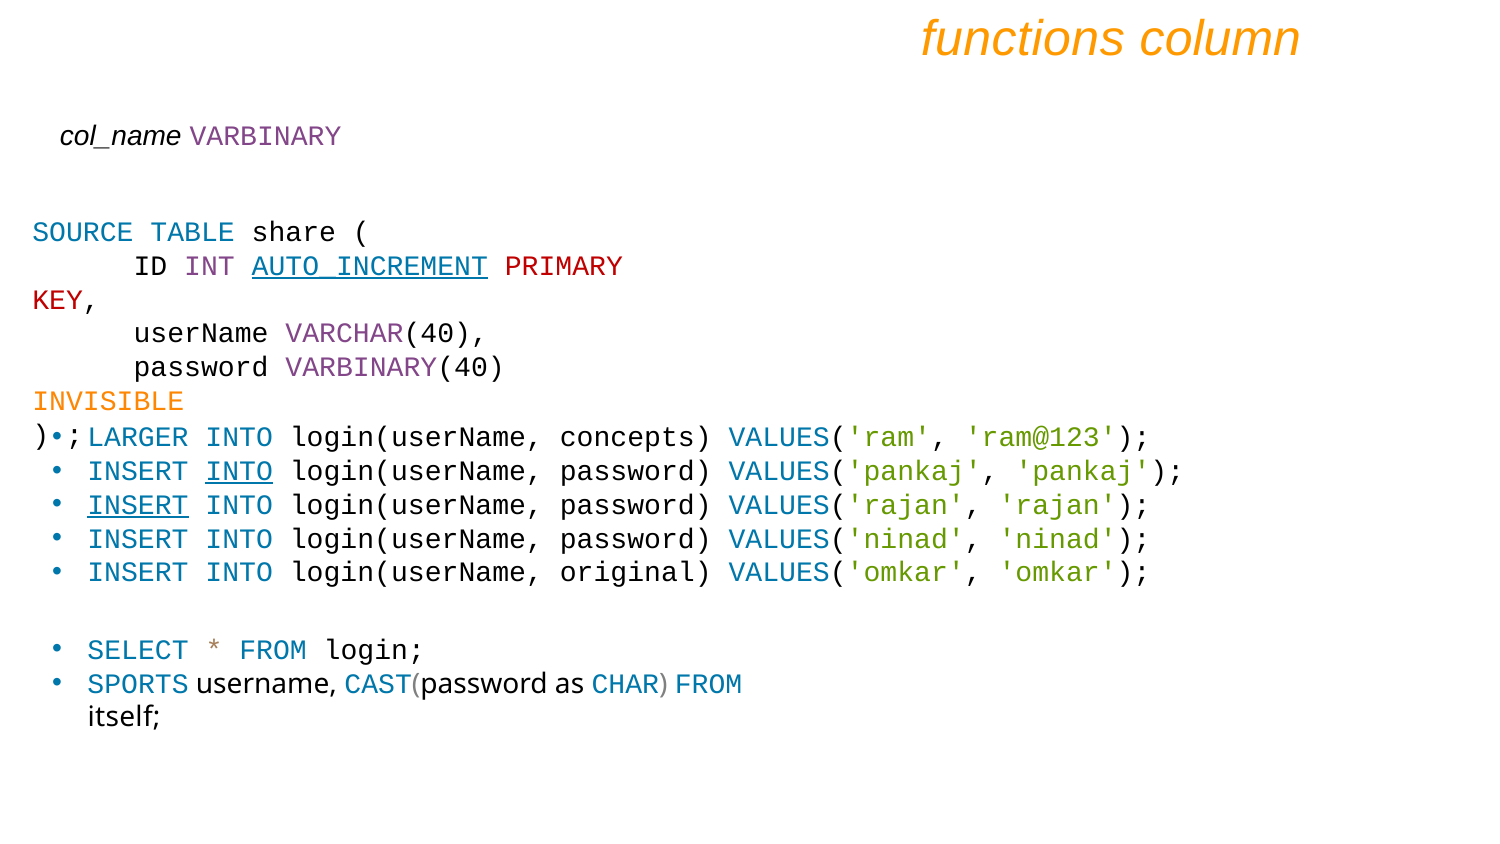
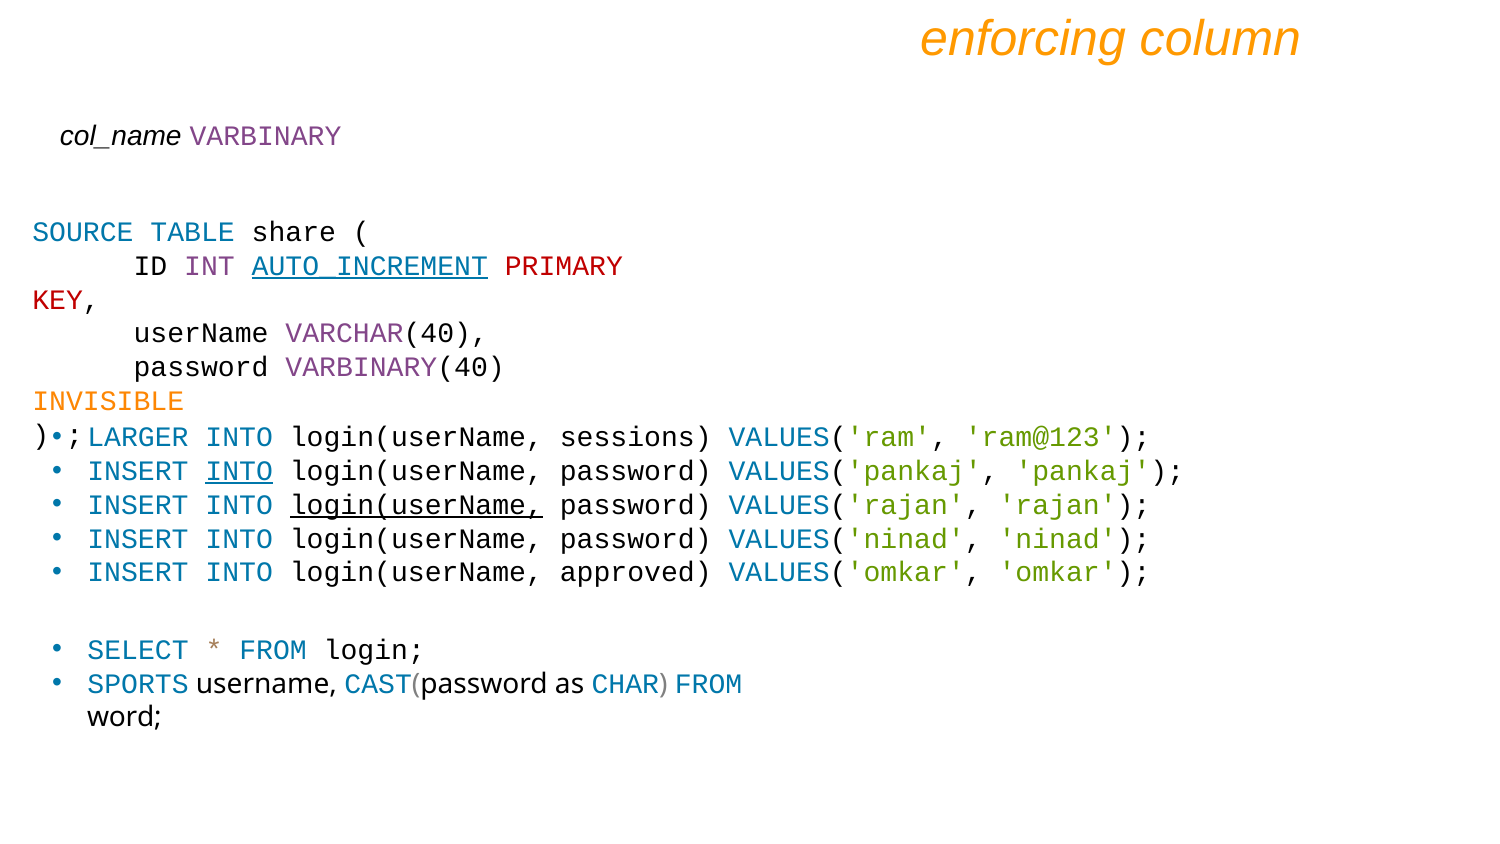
functions: functions -> enforcing
concepts: concepts -> sessions
INSERT at (138, 505) underline: present -> none
login(userName at (416, 505) underline: none -> present
original: original -> approved
itself: itself -> word
